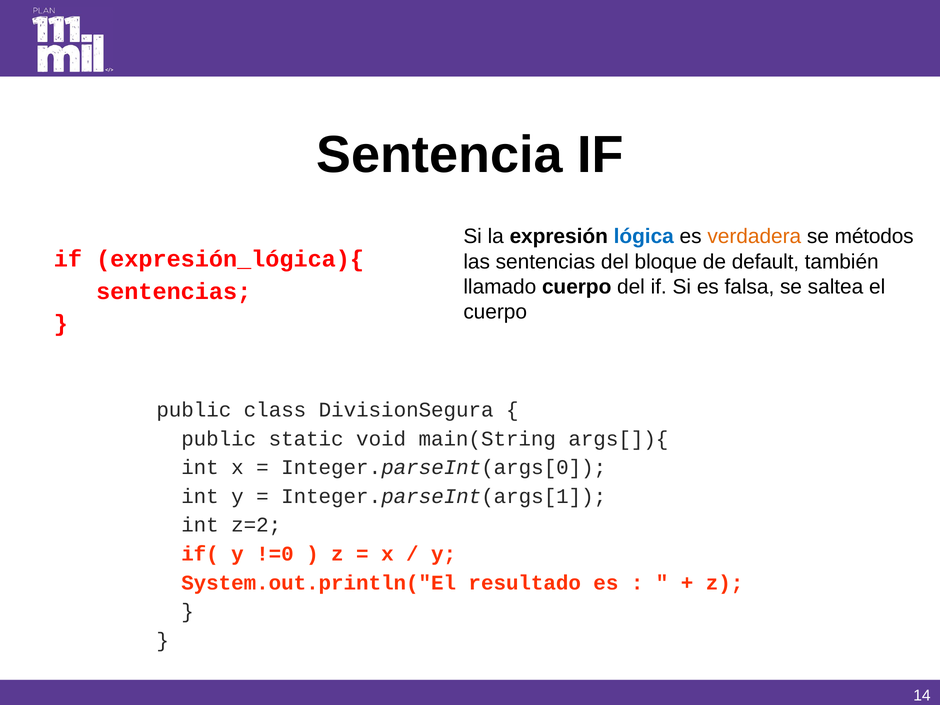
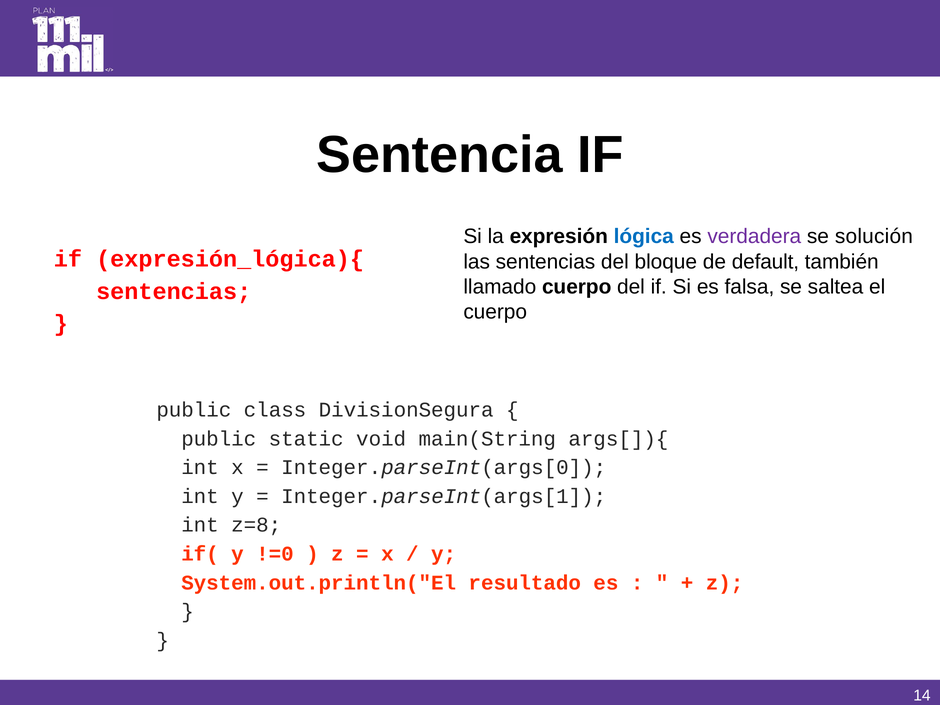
verdadera colour: orange -> purple
métodos: métodos -> solución
z=2: z=2 -> z=8
